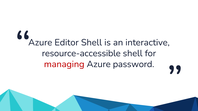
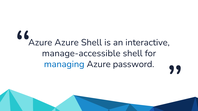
Azure Editor: Editor -> Azure
resource-accessible: resource-accessible -> manage-accessible
managing colour: red -> blue
